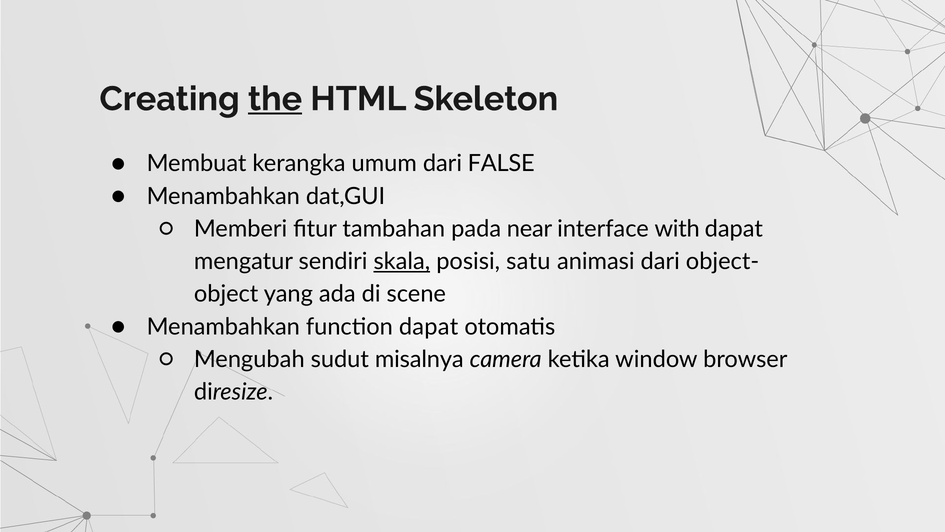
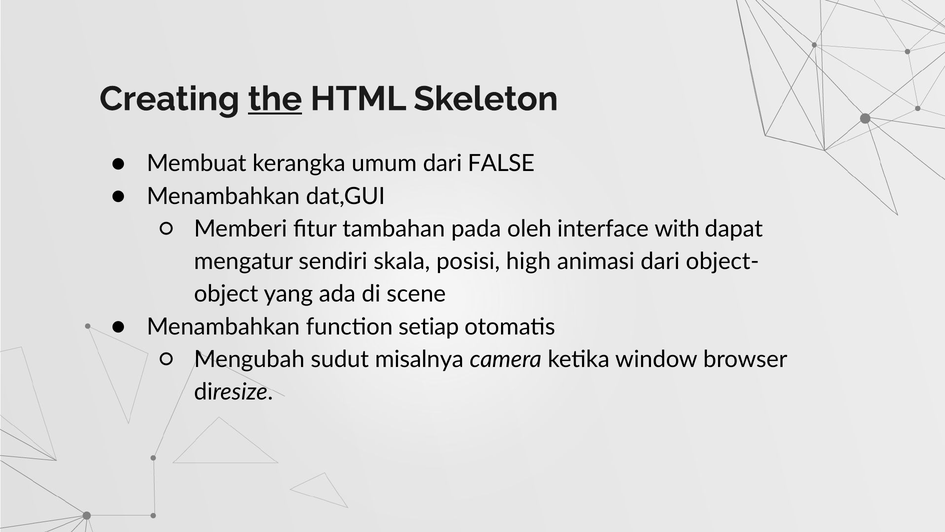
near: near -> oleh
skala underline: present -> none
satu: satu -> high
function dapat: dapat -> setiap
